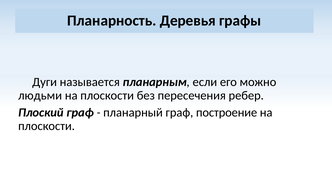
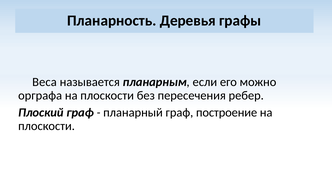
Дуги: Дуги -> Веса
людьми: людьми -> орграфа
